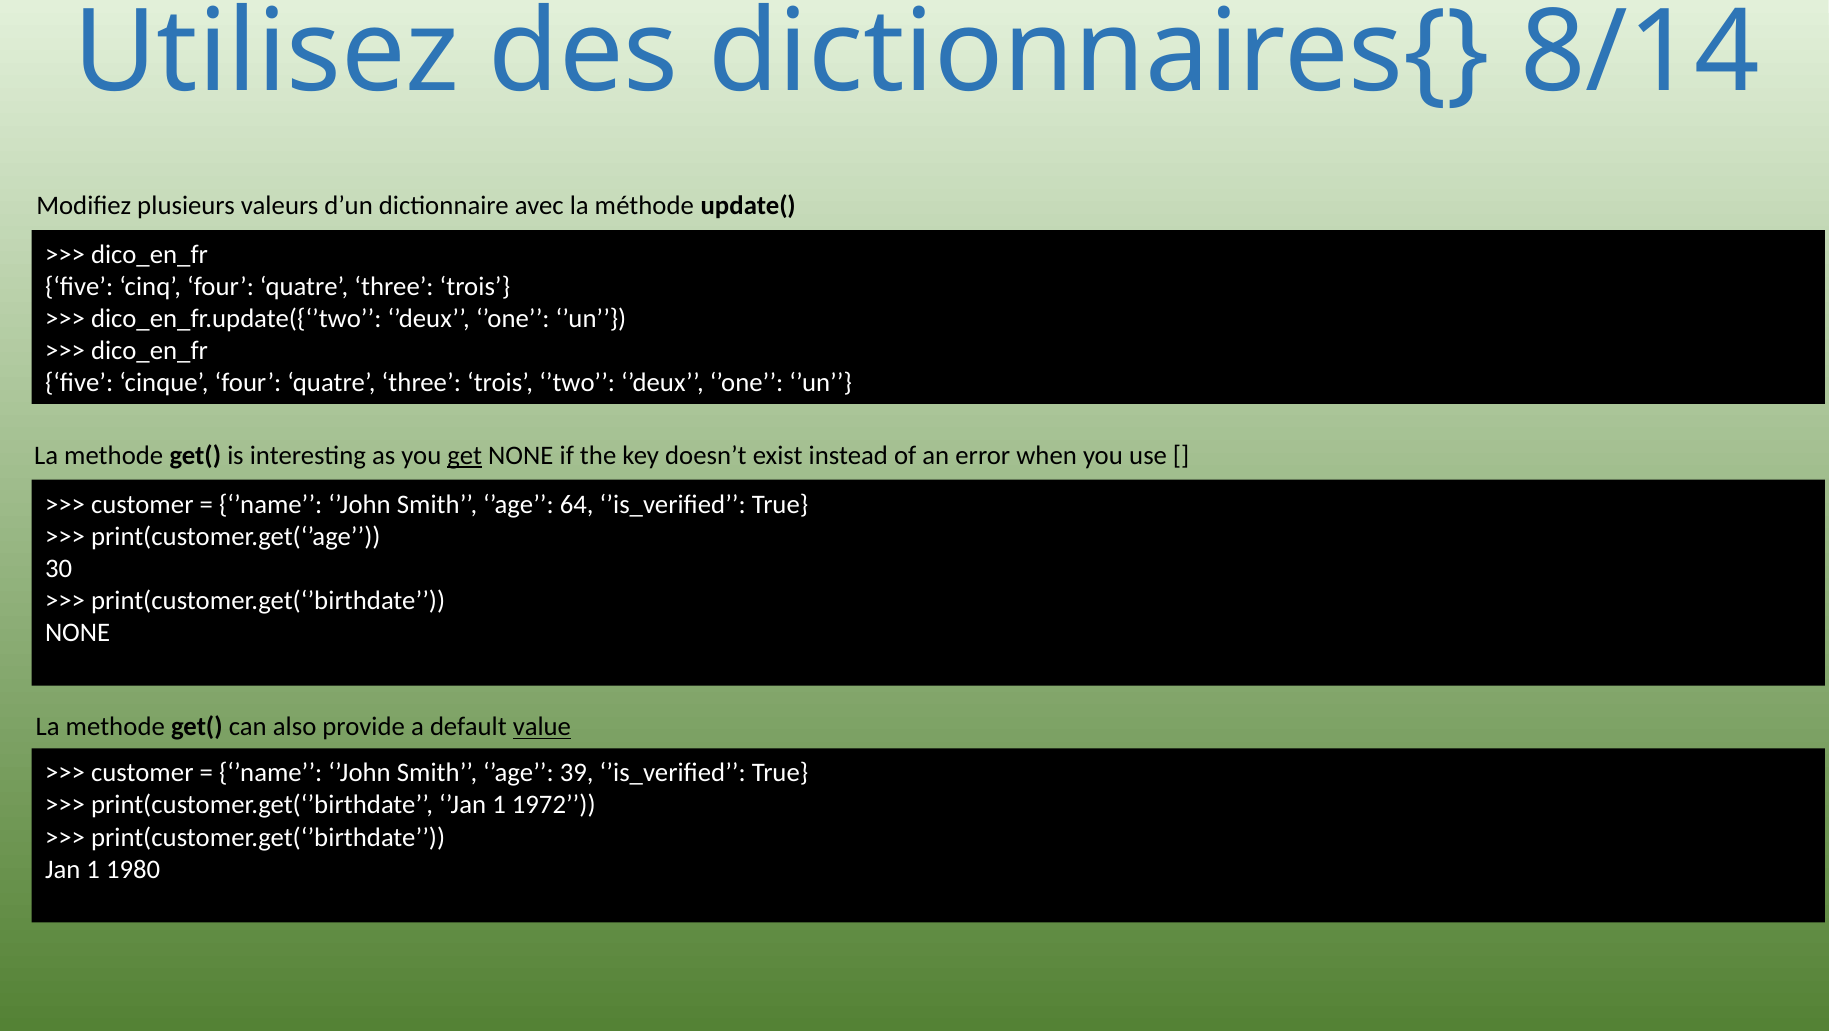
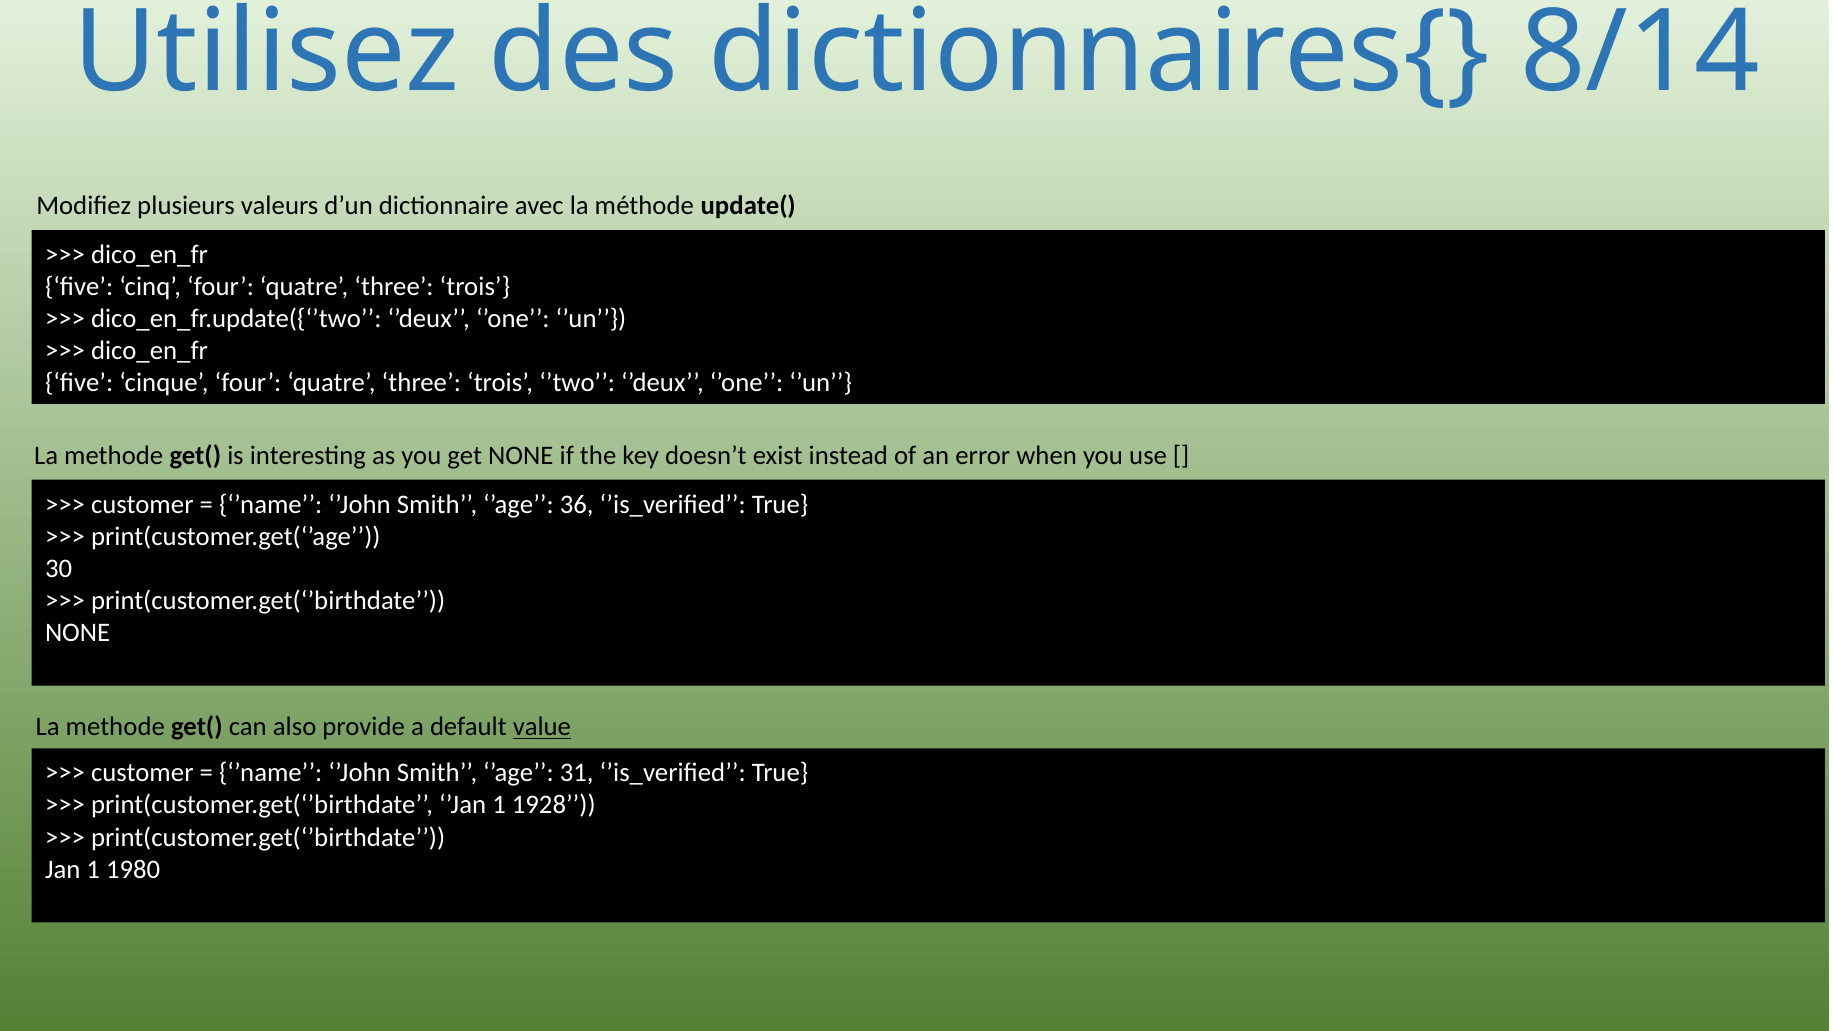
get underline: present -> none
64: 64 -> 36
39: 39 -> 31
1972: 1972 -> 1928
